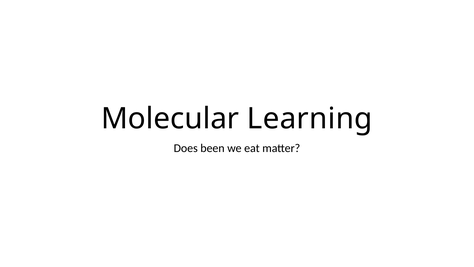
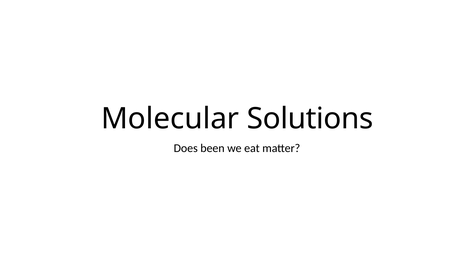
Learning: Learning -> Solutions
